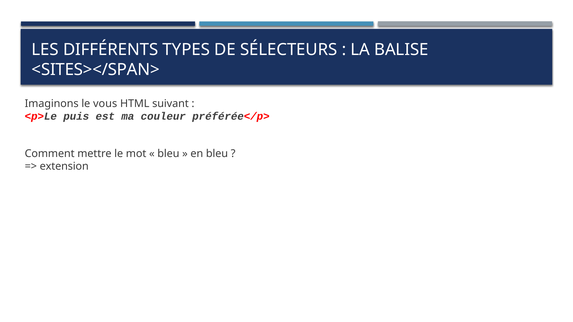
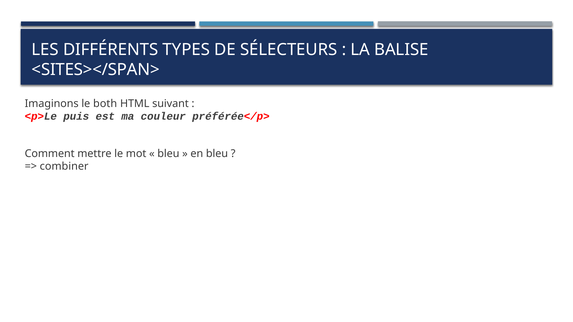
vous: vous -> both
extension: extension -> combiner
